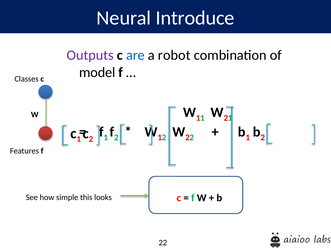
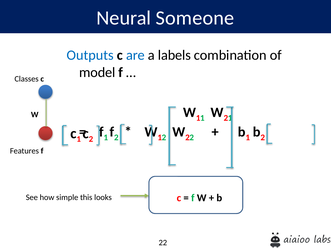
Introduce: Introduce -> Someone
Outputs colour: purple -> blue
robot: robot -> labels
